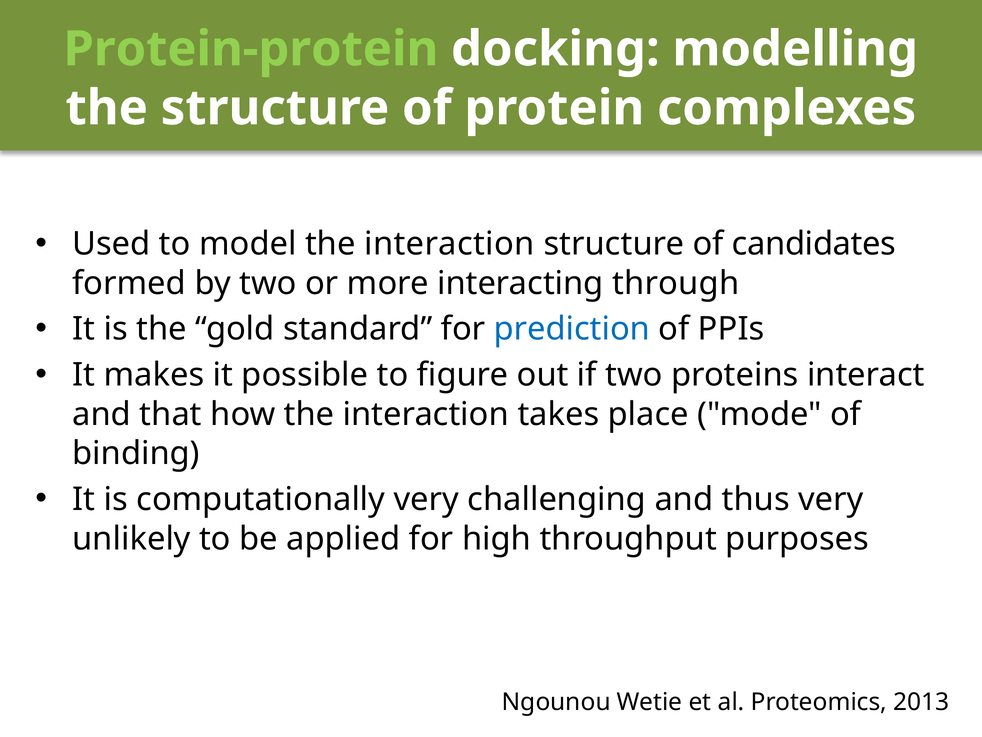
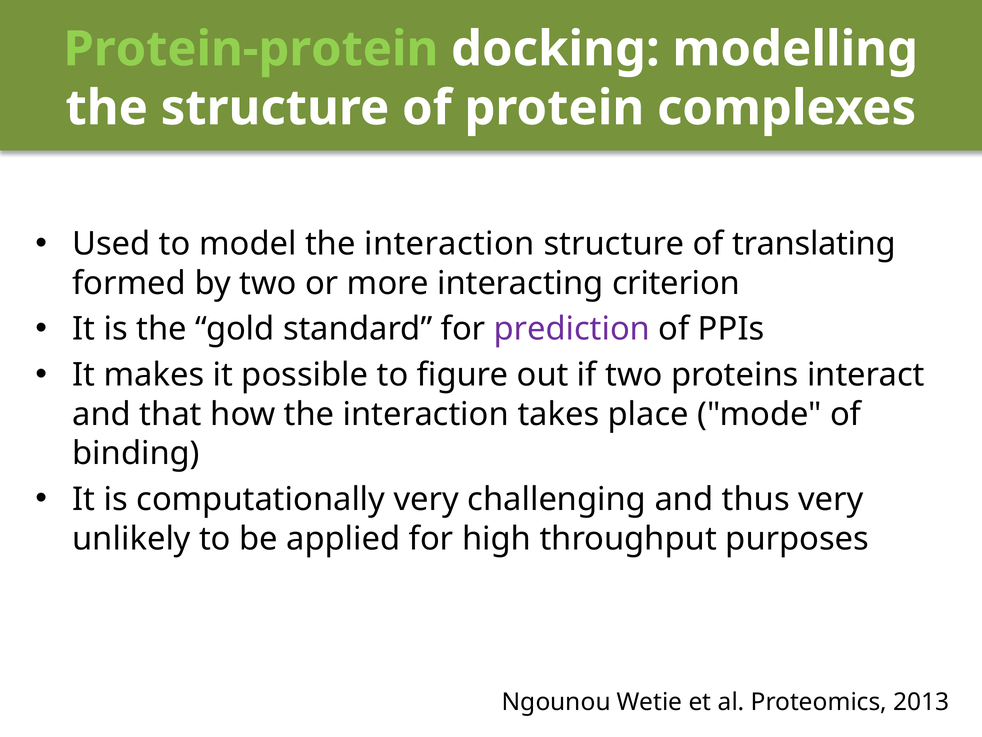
candidates: candidates -> translating
through: through -> criterion
prediction colour: blue -> purple
